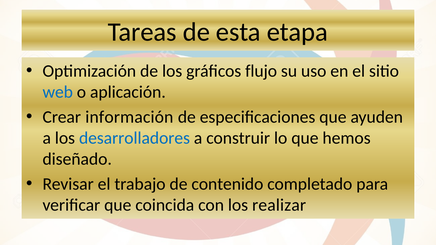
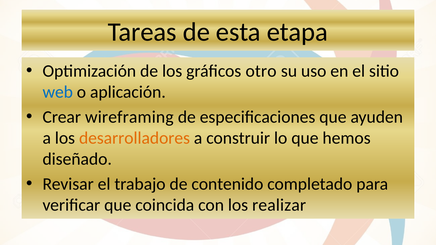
flujo: flujo -> otro
información: información -> wireframing
desarrolladores colour: blue -> orange
